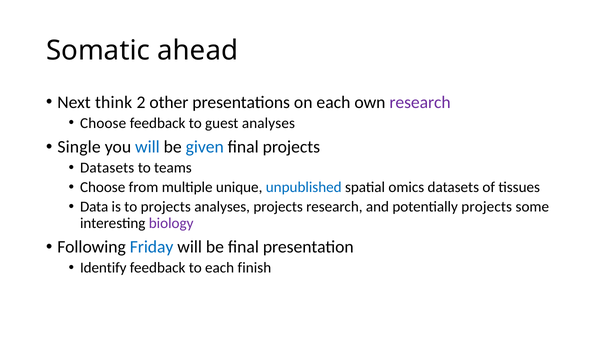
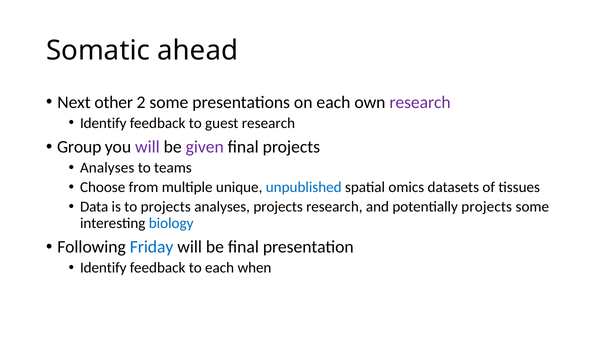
think: think -> other
2 other: other -> some
Choose at (103, 123): Choose -> Identify
guest analyses: analyses -> research
Single: Single -> Group
will at (147, 147) colour: blue -> purple
given colour: blue -> purple
Datasets at (107, 168): Datasets -> Analyses
biology colour: purple -> blue
finish: finish -> when
